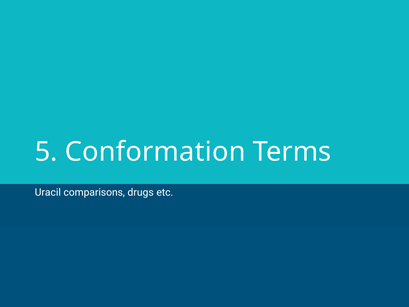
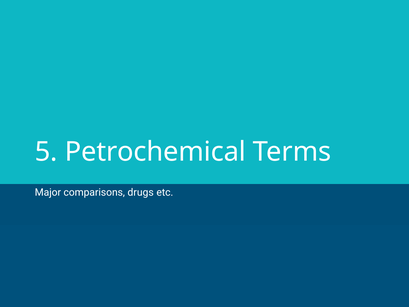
Conformation: Conformation -> Petrochemical
Uracil: Uracil -> Major
